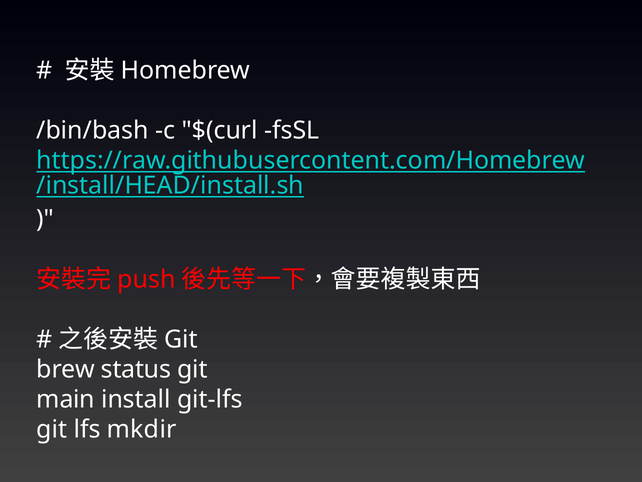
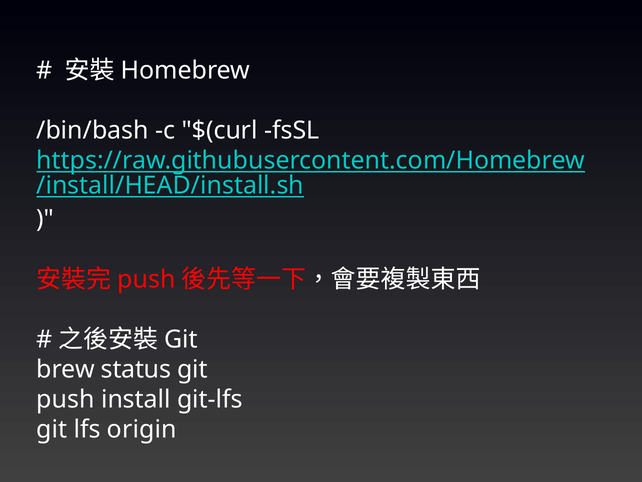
main at (66, 399): main -> push
mkdir: mkdir -> origin
